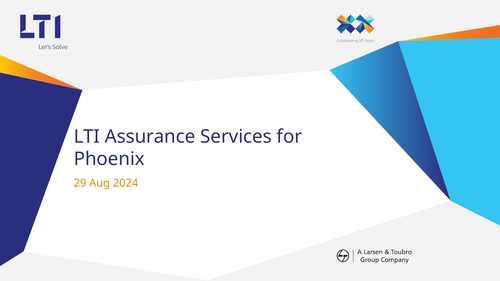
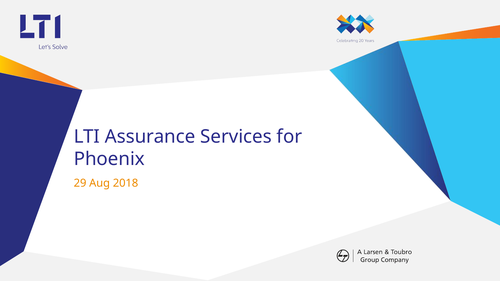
2024: 2024 -> 2018
